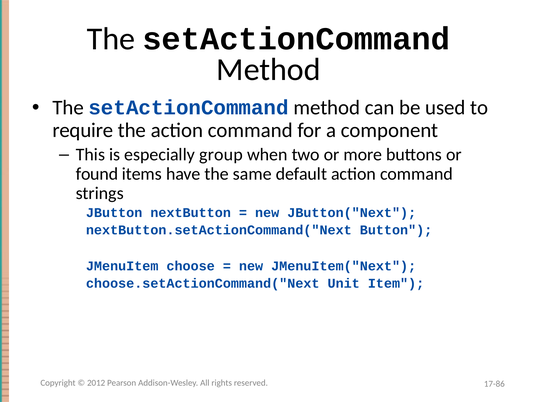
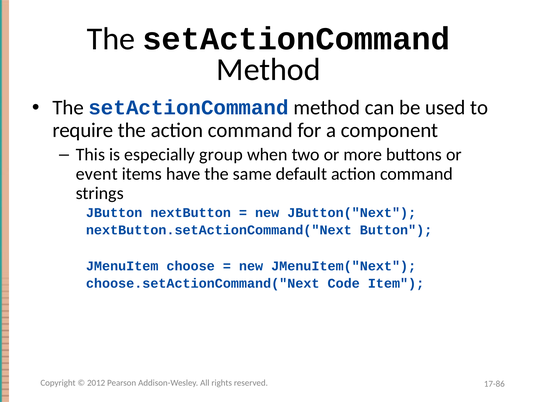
found: found -> event
Unit: Unit -> Code
